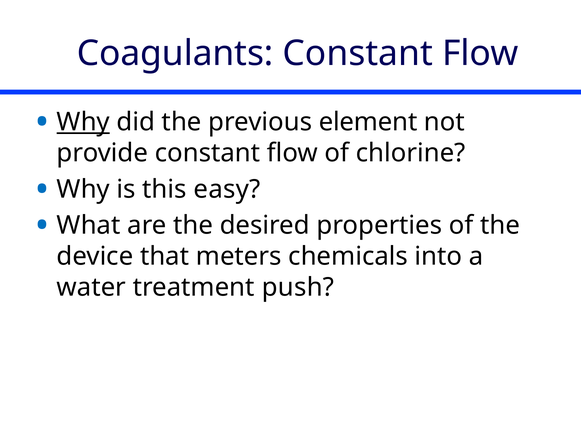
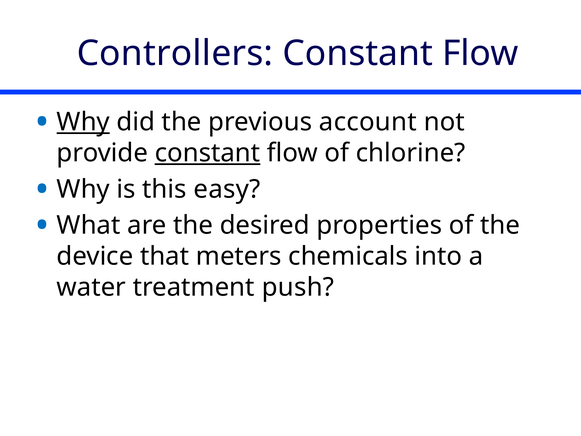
Coagulants: Coagulants -> Controllers
element: element -> account
constant at (207, 153) underline: none -> present
